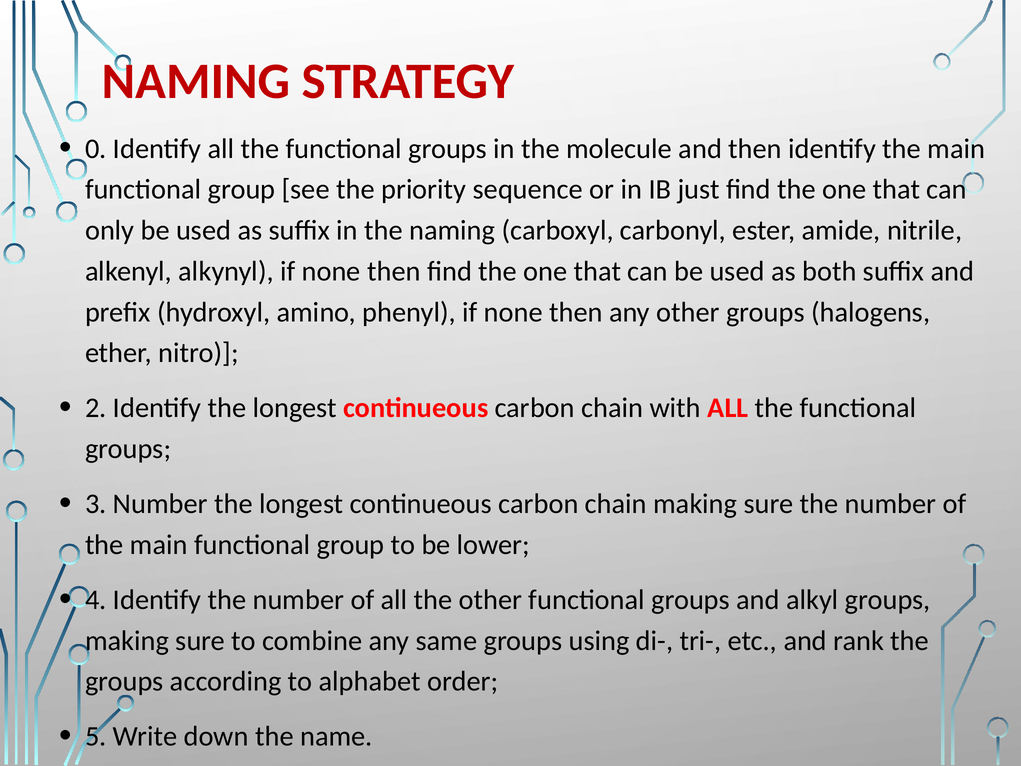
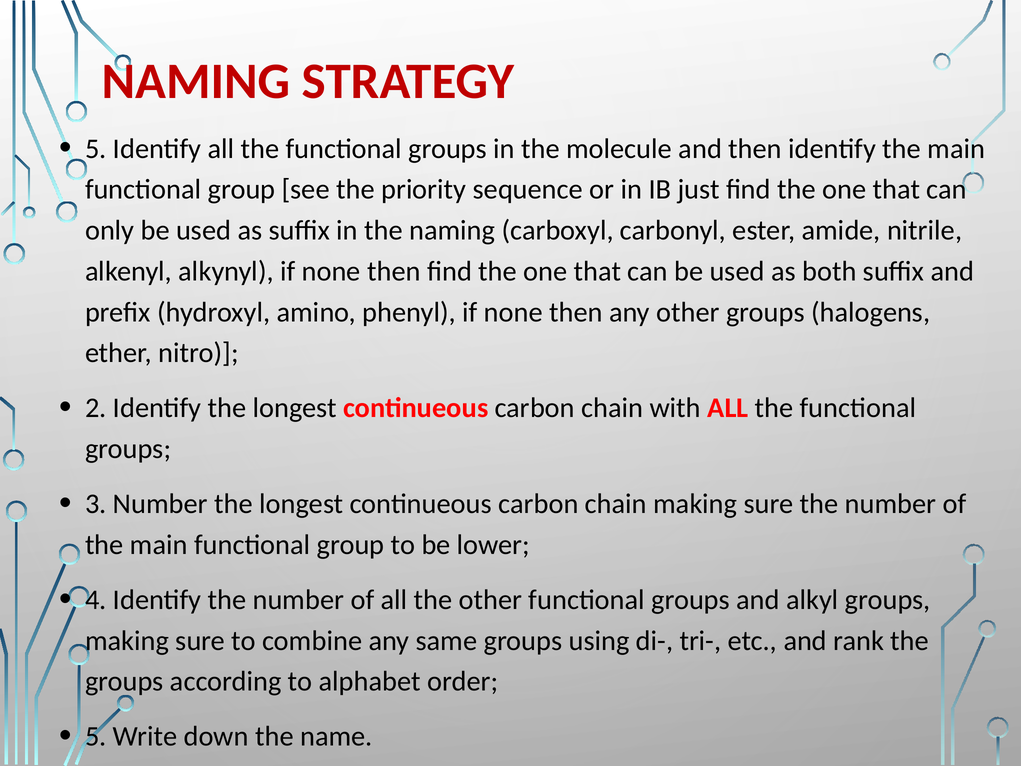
0 at (96, 149): 0 -> 5
